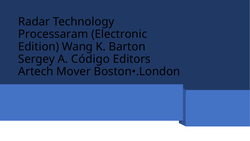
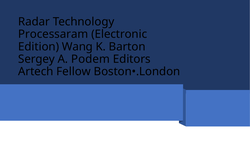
Código: Código -> Podem
Mover: Mover -> Fellow
